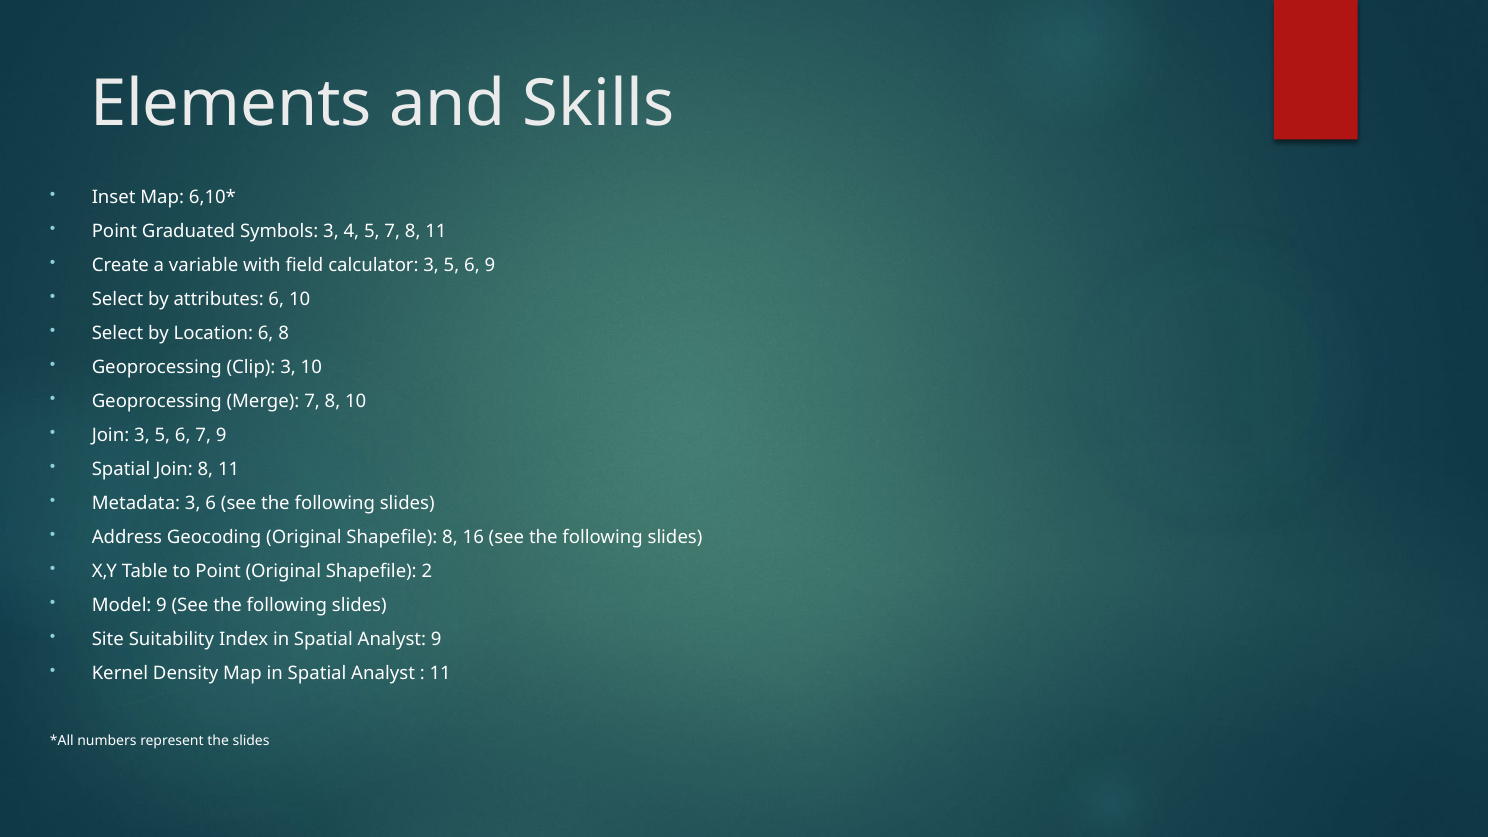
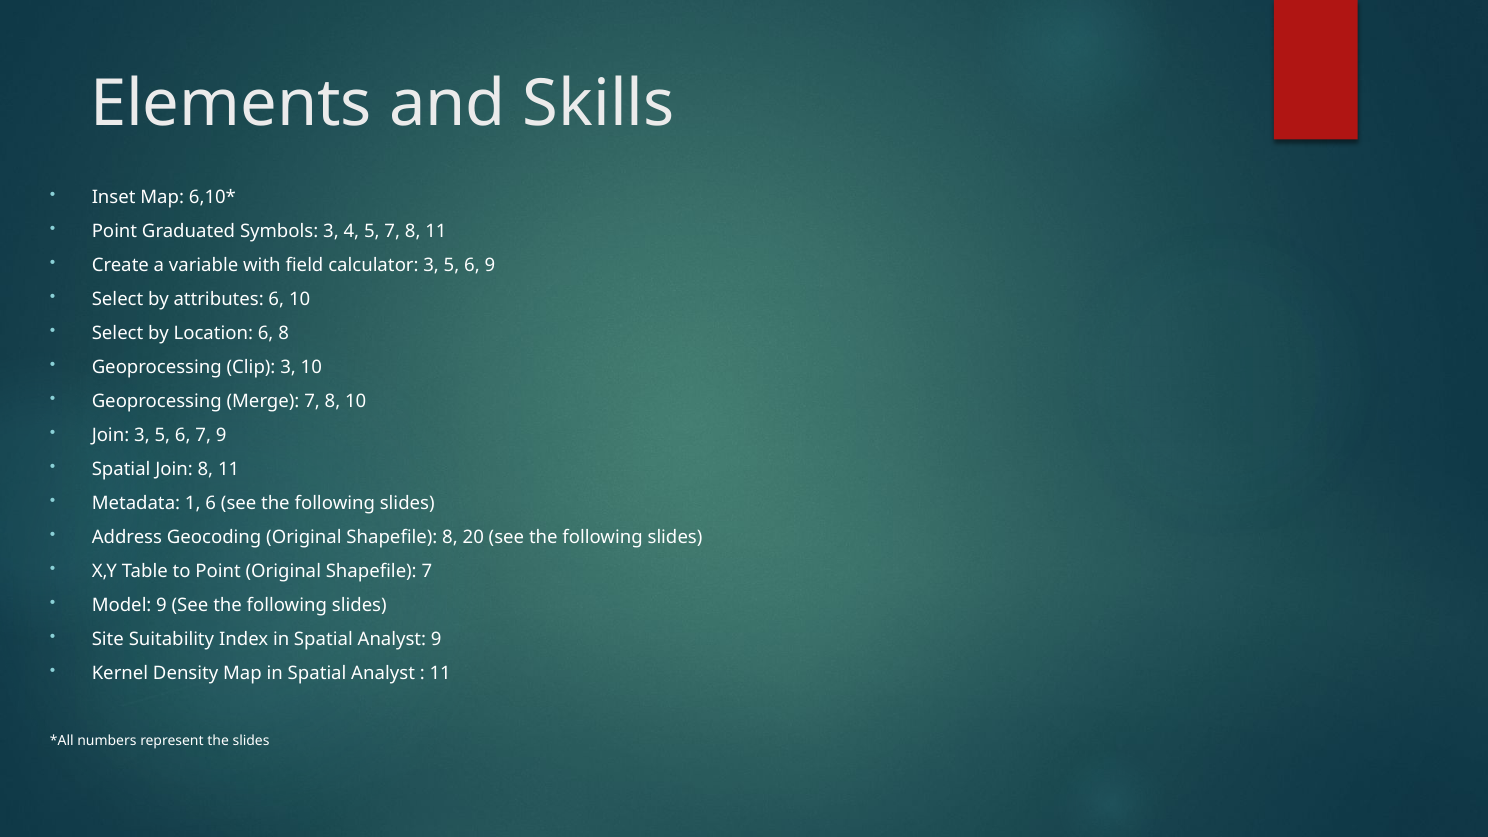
Metadata 3: 3 -> 1
16: 16 -> 20
Shapefile 2: 2 -> 7
